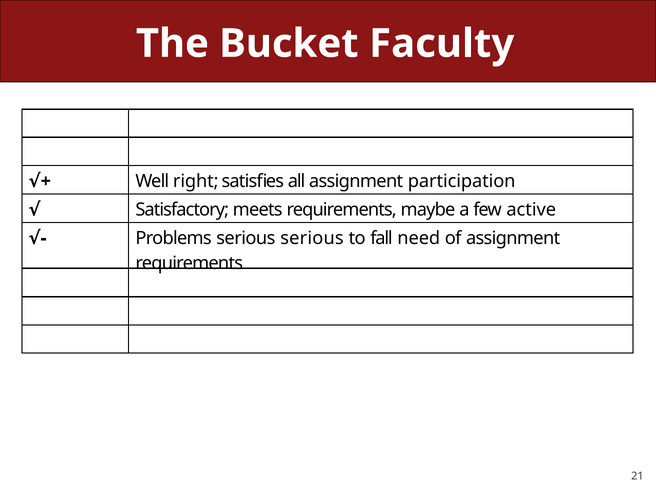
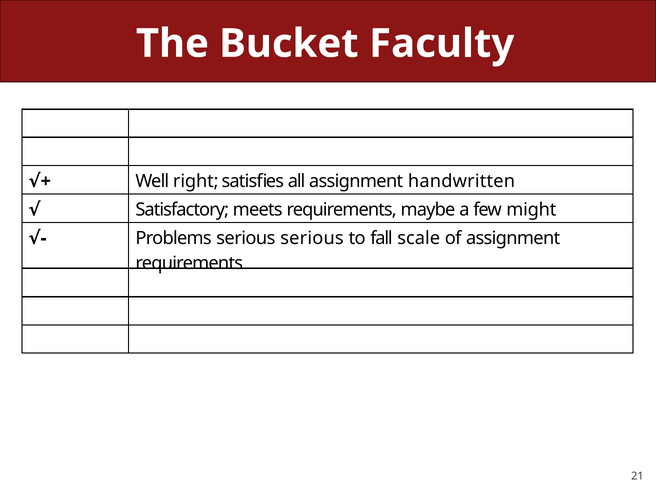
participation: participation -> handwritten
active: active -> might
need: need -> scale
